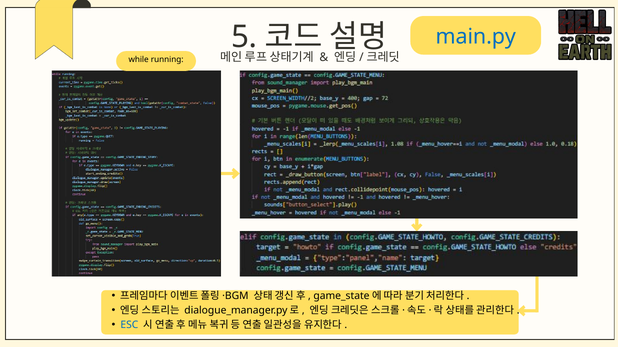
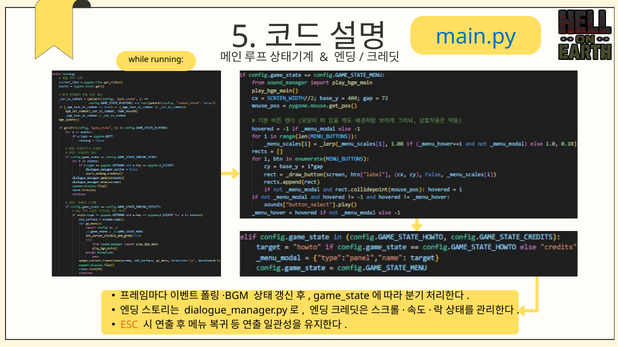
ESC colour: blue -> orange
